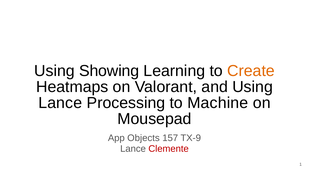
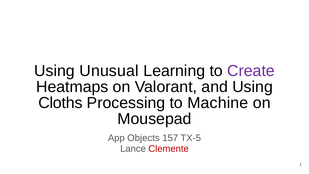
Showing: Showing -> Unusual
Create colour: orange -> purple
Lance at (60, 103): Lance -> Cloths
TX-9: TX-9 -> TX-5
